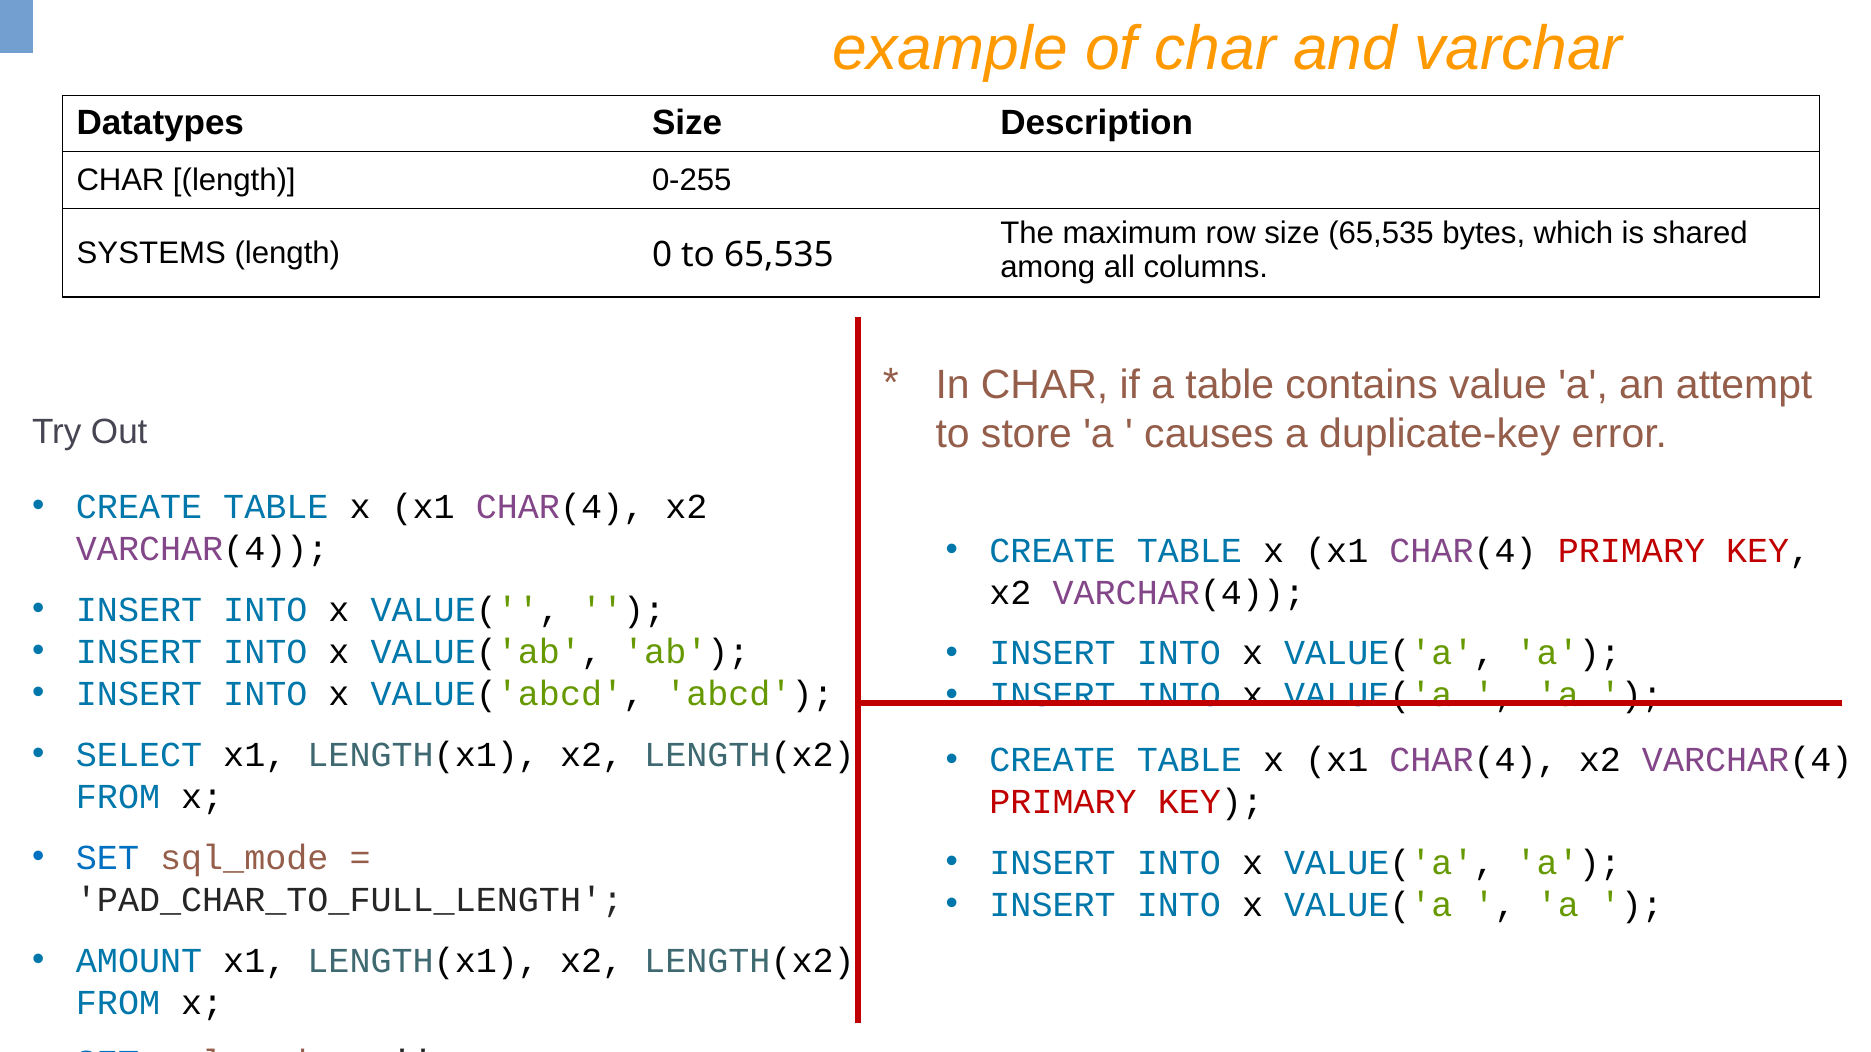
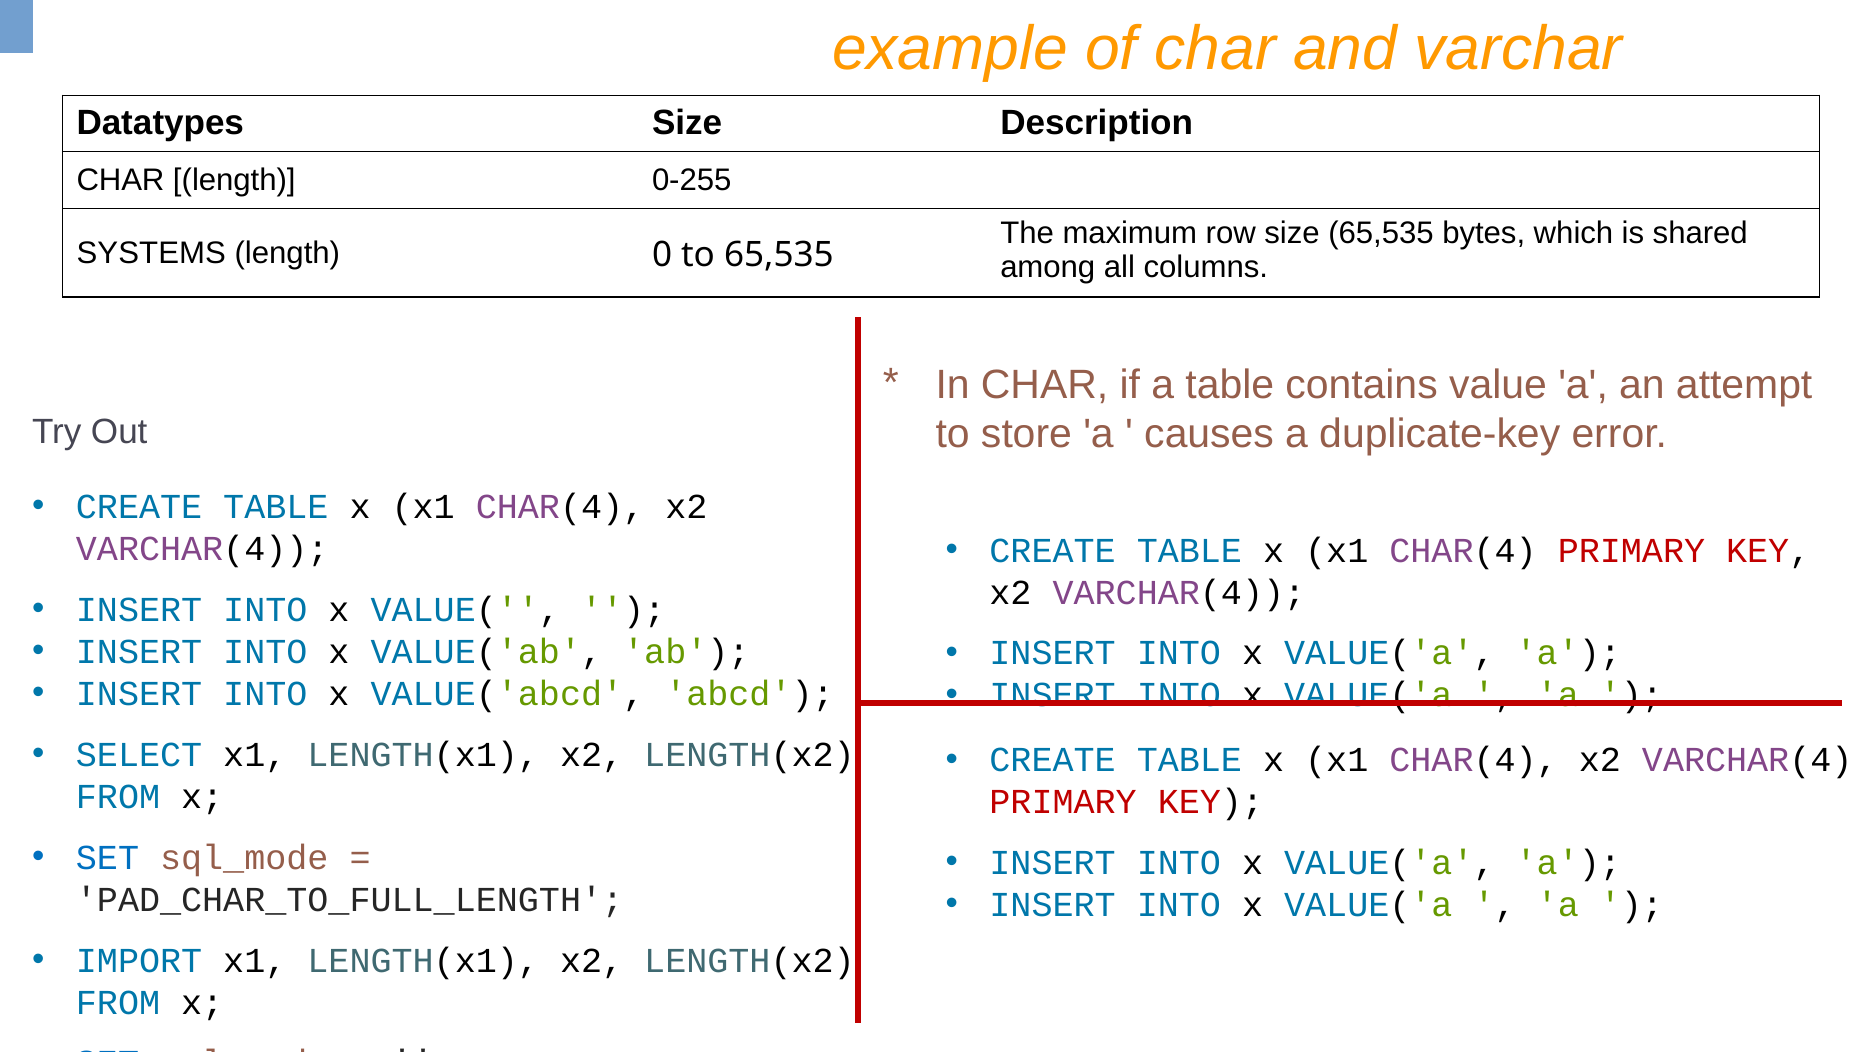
AMOUNT: AMOUNT -> IMPORT
